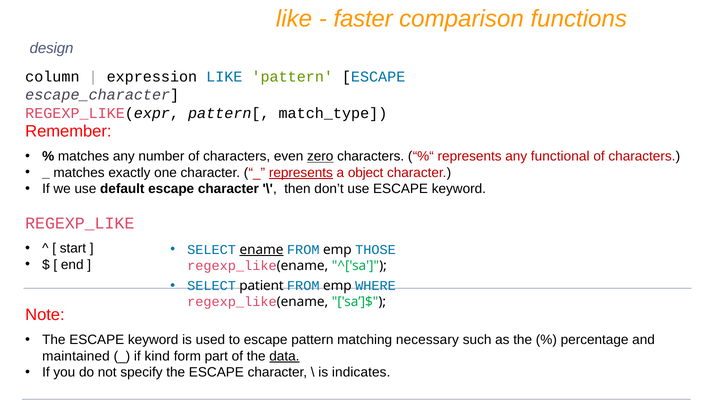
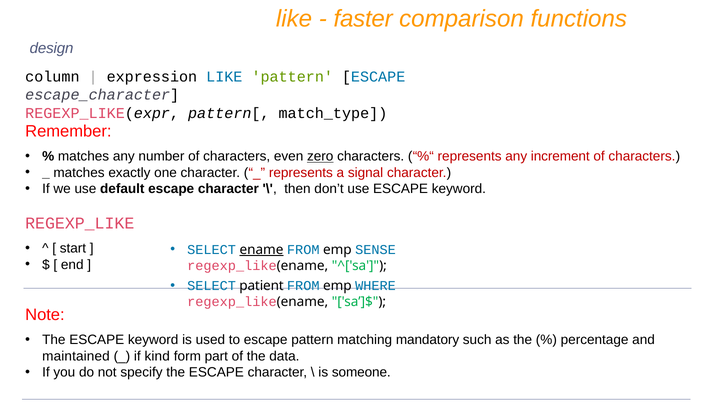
functional: functional -> increment
represents at (301, 173) underline: present -> none
object: object -> signal
THOSE: THOSE -> SENSE
necessary: necessary -> mandatory
data underline: present -> none
indicates: indicates -> someone
